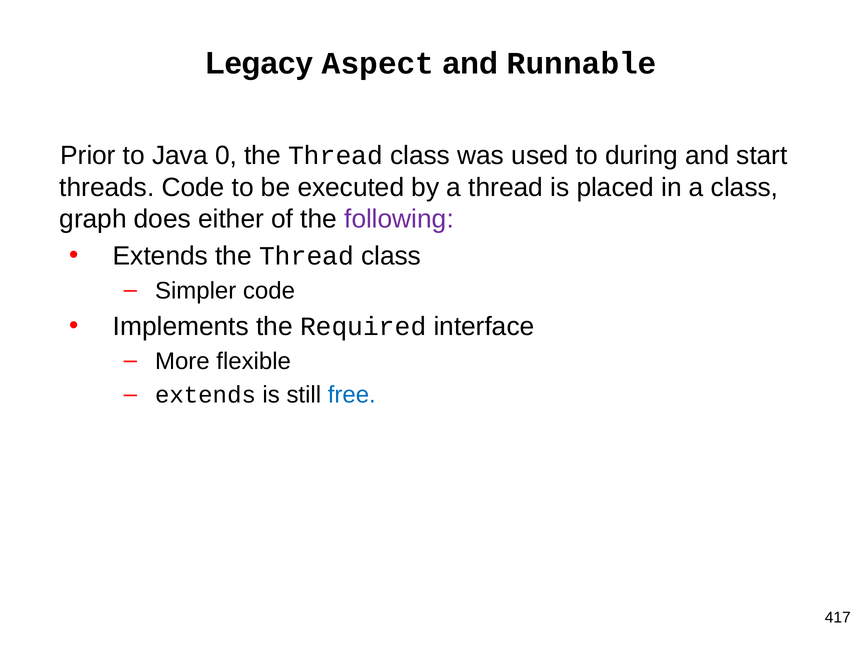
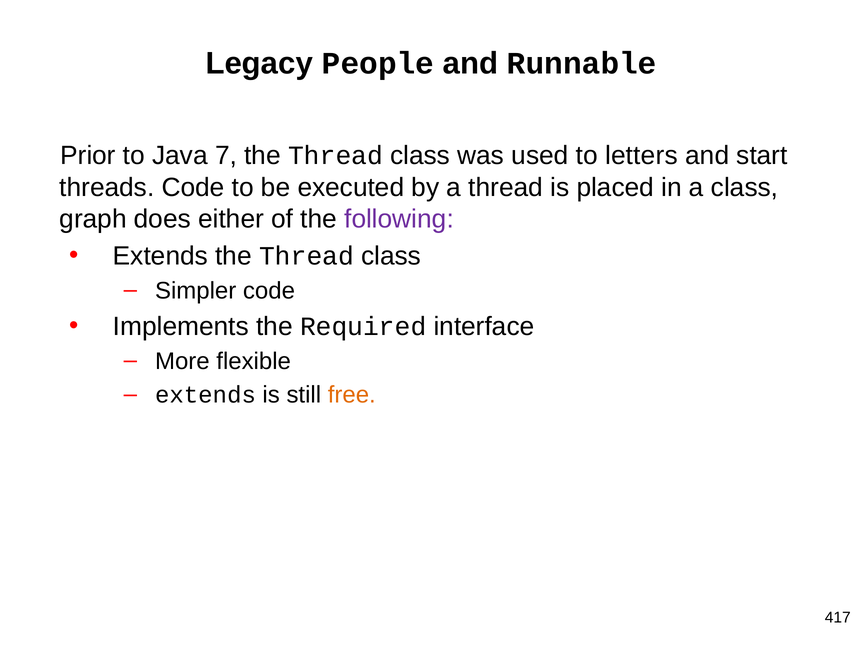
Aspect: Aspect -> People
0: 0 -> 7
during: during -> letters
free colour: blue -> orange
